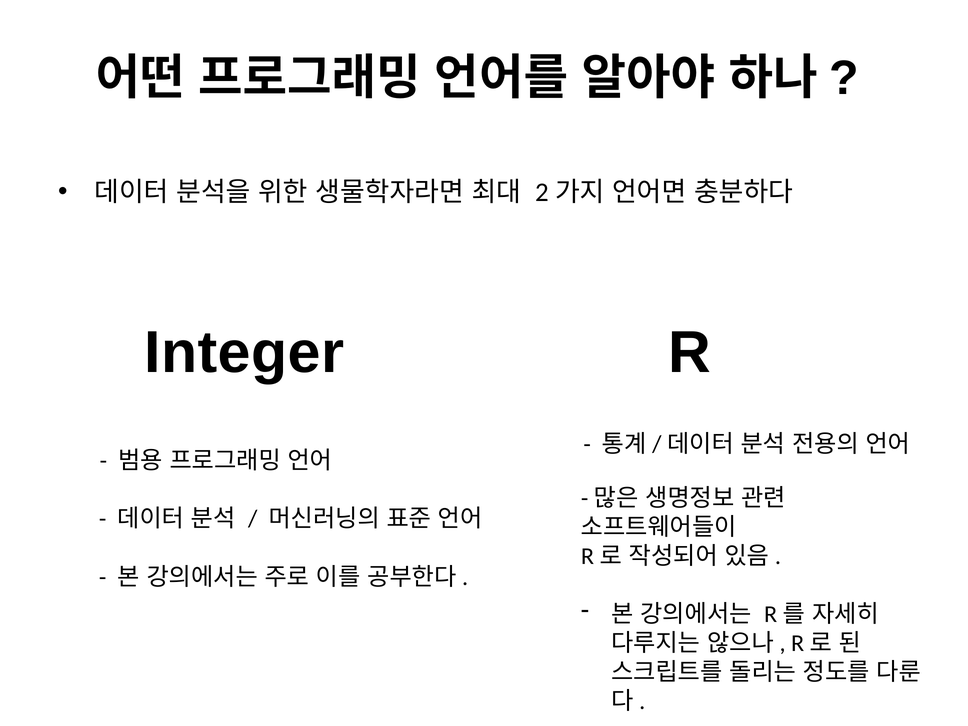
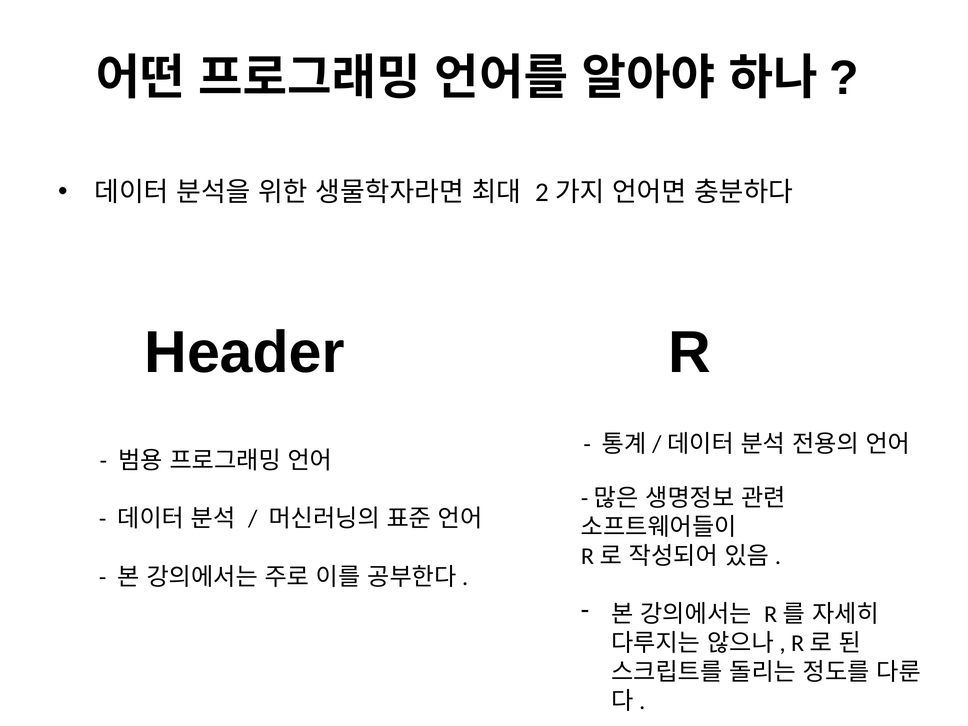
Integer: Integer -> Header
